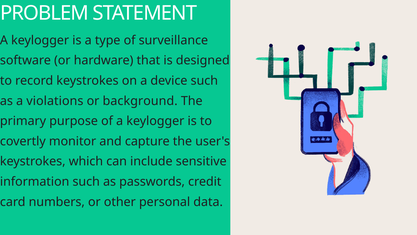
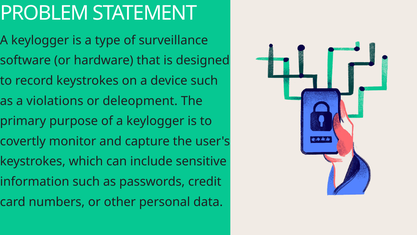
background: background -> deleopment
